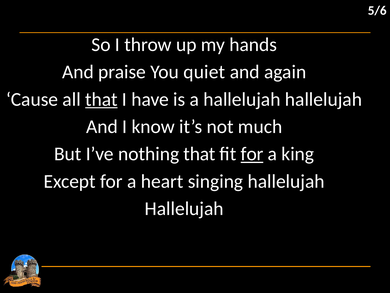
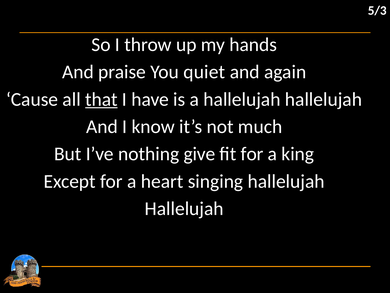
5/6: 5/6 -> 5/3
nothing that: that -> give
for at (252, 154) underline: present -> none
